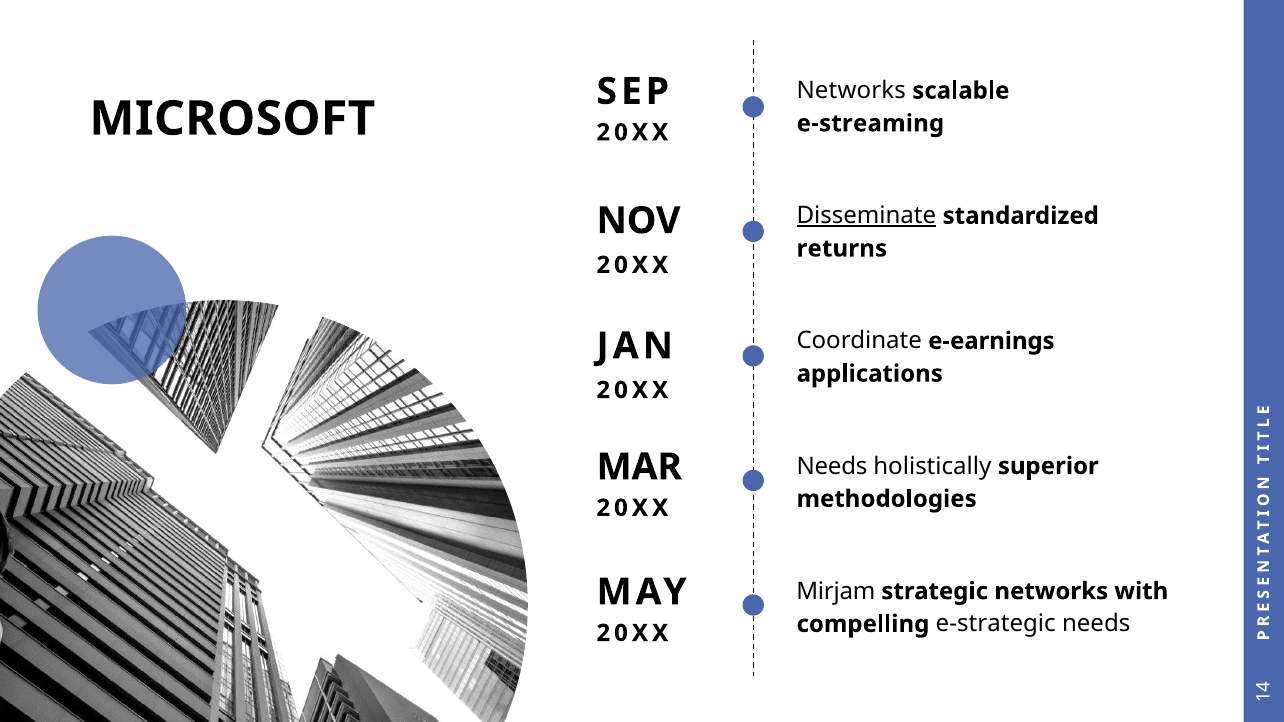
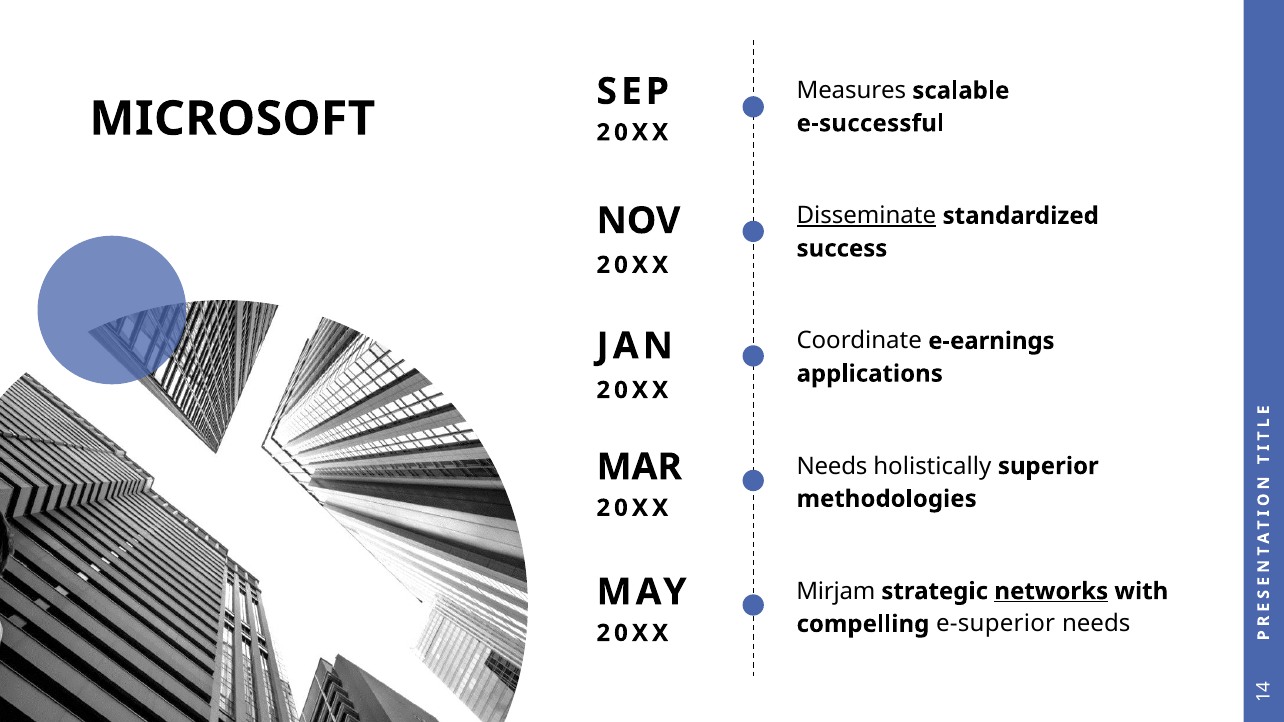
Networks at (851, 91): Networks -> Measures
e-streaming: e-streaming -> e-successful
returns: returns -> success
networks at (1051, 591) underline: none -> present
e-strategic: e-strategic -> e-superior
